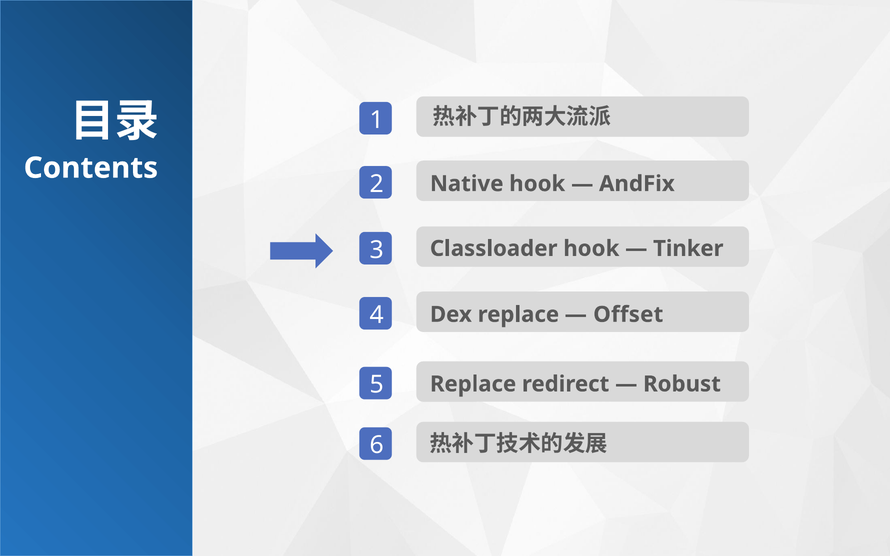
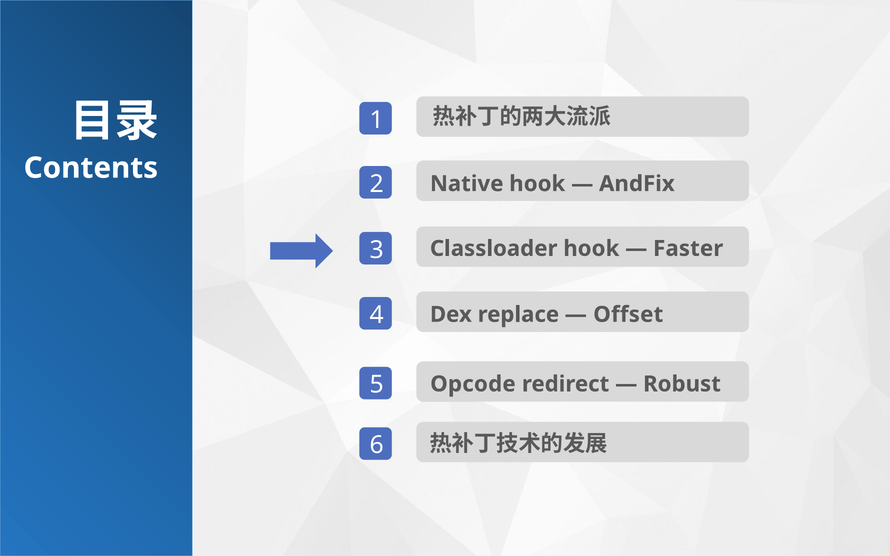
Tinker: Tinker -> Faster
Replace at (473, 384): Replace -> Opcode
